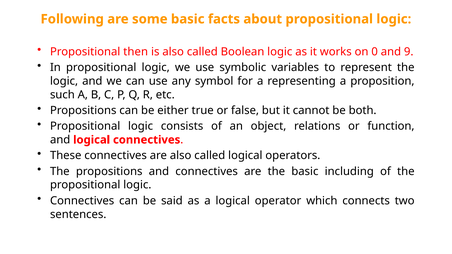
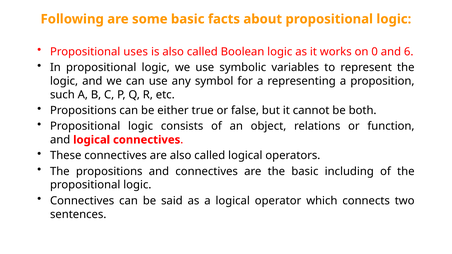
then: then -> uses
9: 9 -> 6
